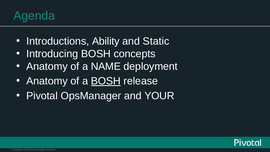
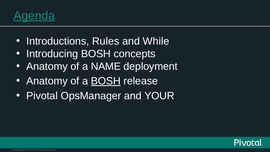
Agenda underline: none -> present
Ability: Ability -> Rules
Static: Static -> While
